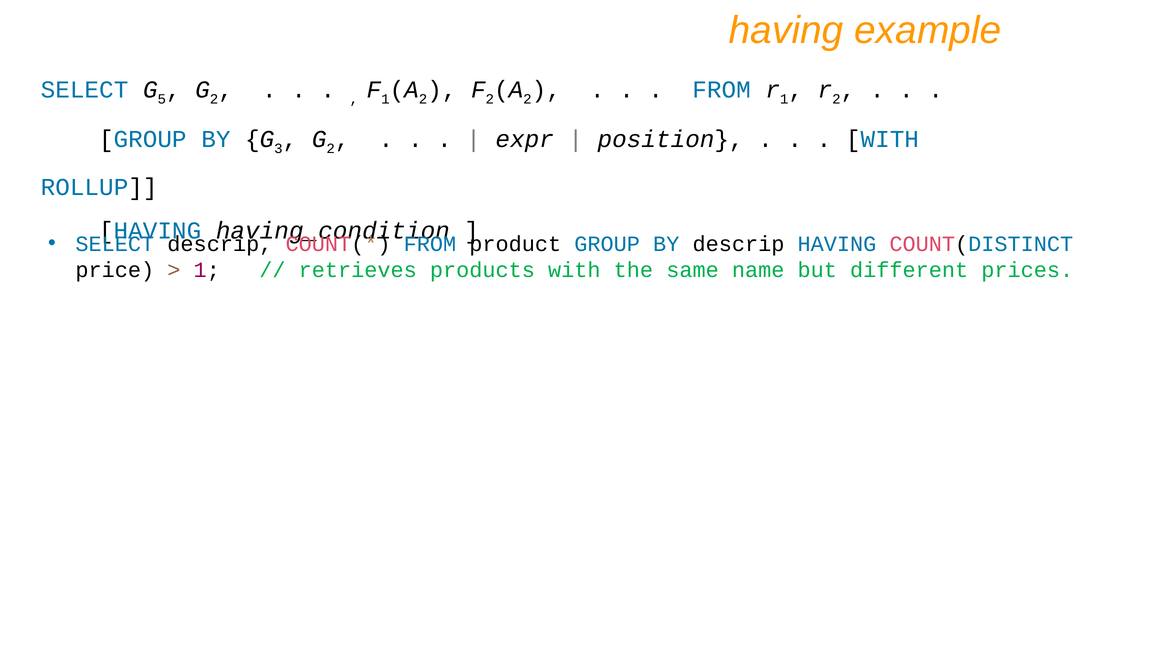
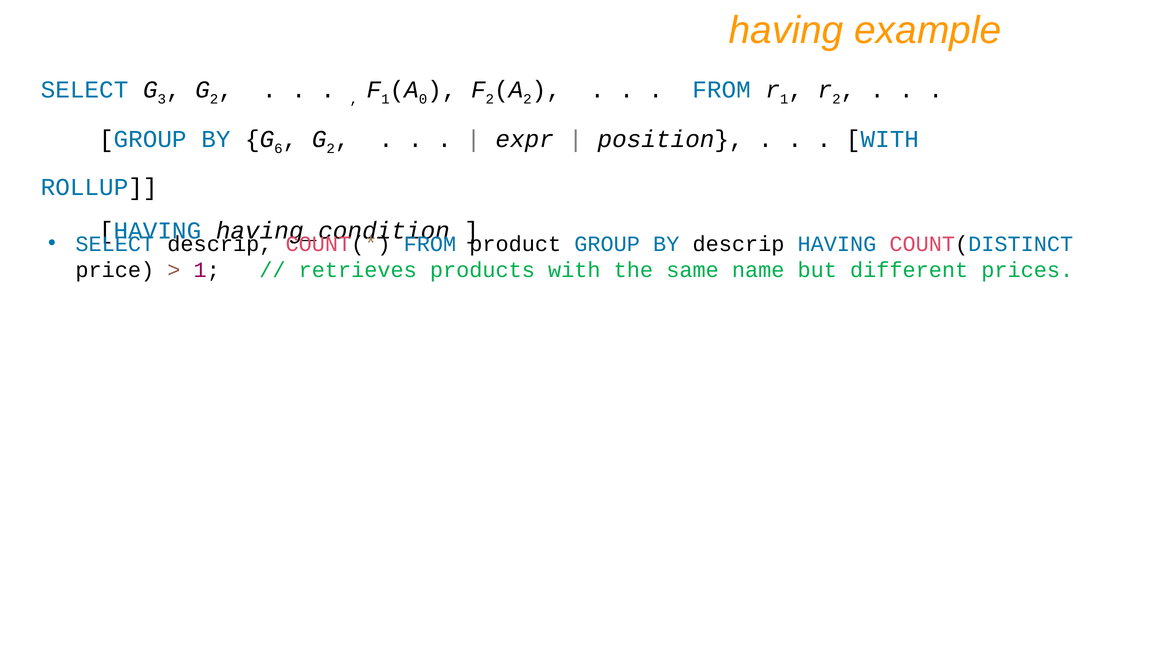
5: 5 -> 3
2 at (423, 99): 2 -> 0
3: 3 -> 6
